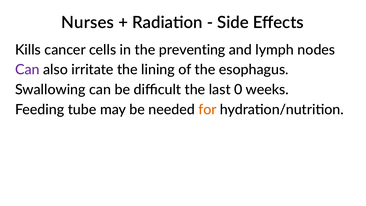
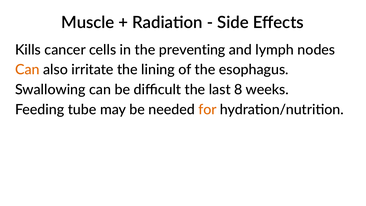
Nurses: Nurses -> Muscle
Can at (27, 70) colour: purple -> orange
0: 0 -> 8
